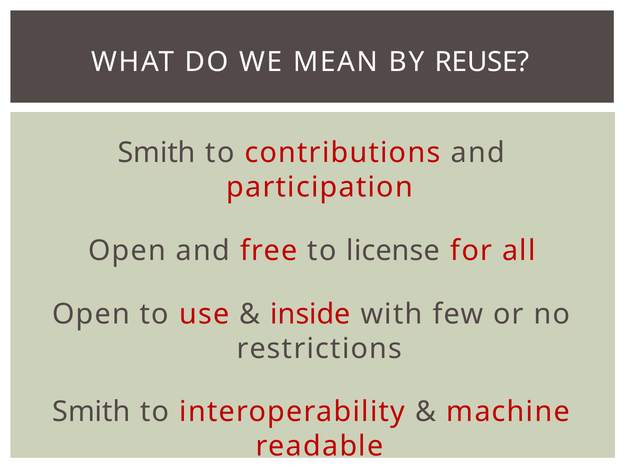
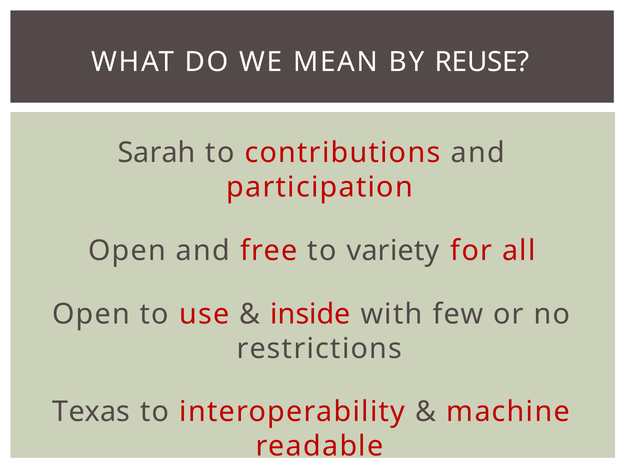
Smith at (157, 153): Smith -> Sarah
license: license -> variety
Smith at (91, 412): Smith -> Texas
